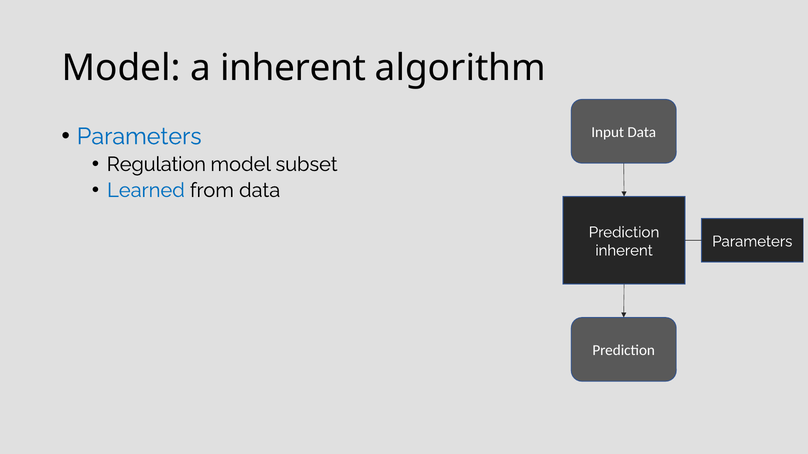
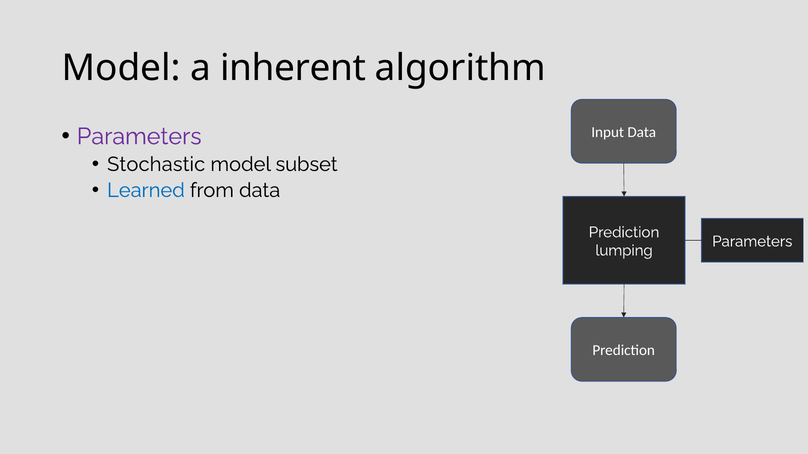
Parameters at (139, 137) colour: blue -> purple
Regulation: Regulation -> Stochastic
inherent at (624, 251): inherent -> lumping
